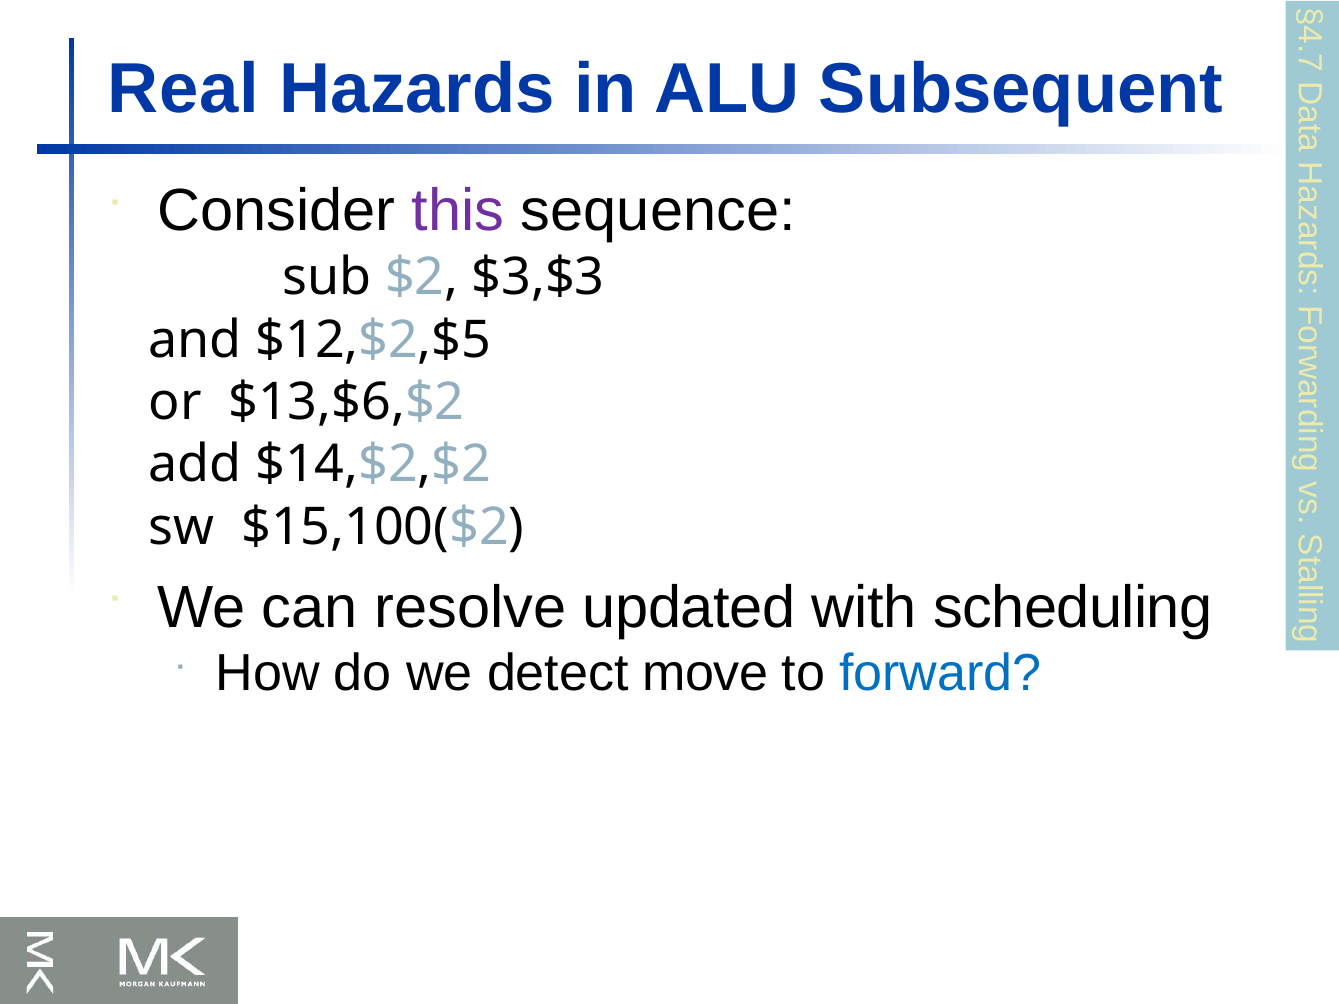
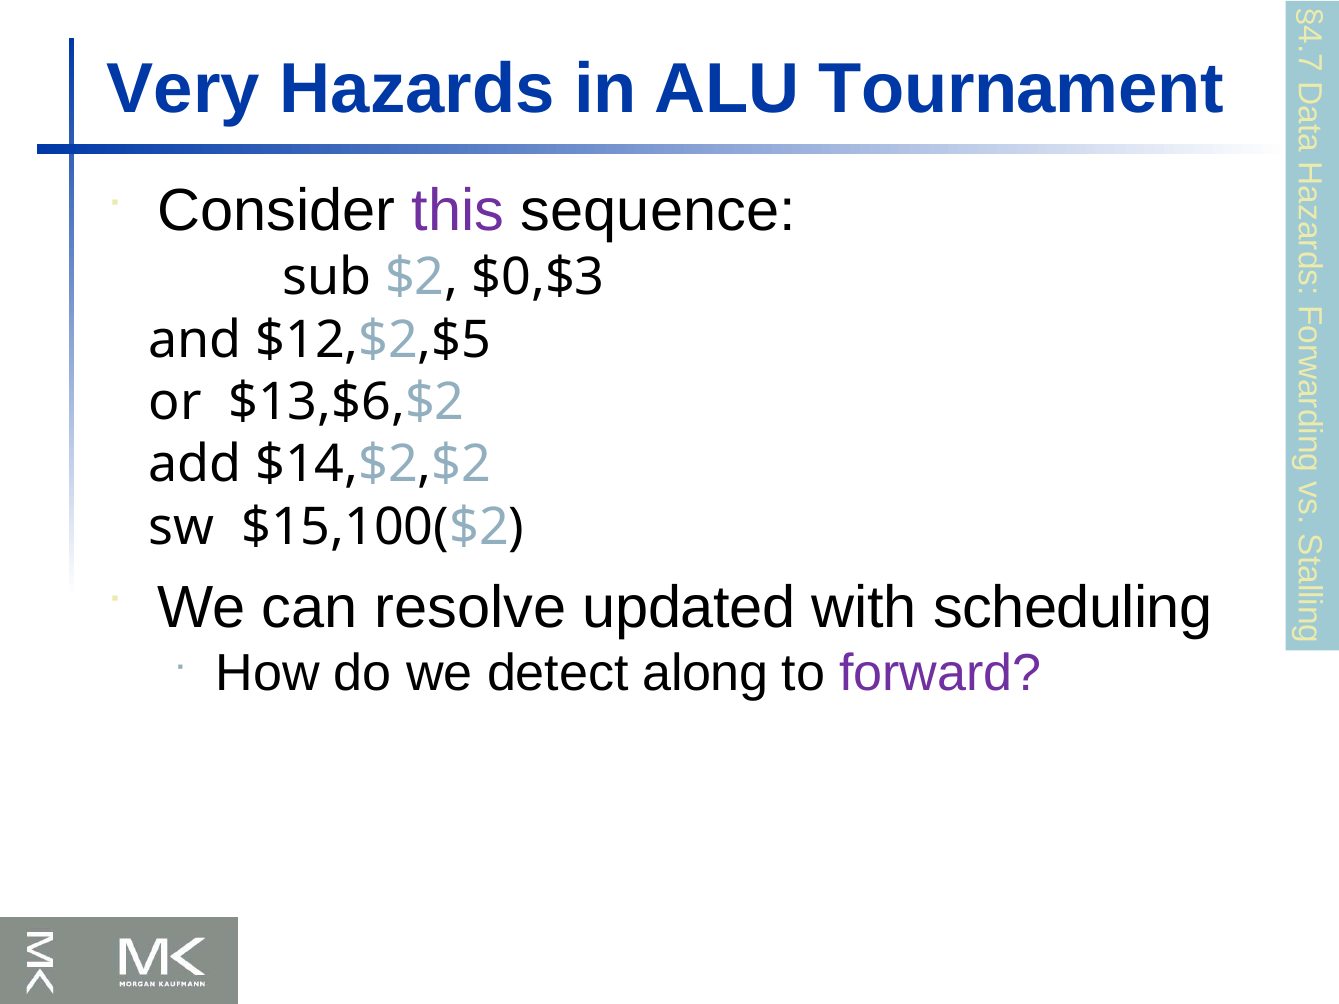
Real: Real -> Very
Subsequent: Subsequent -> Tournament
$3,$3: $3,$3 -> $0,$3
move: move -> along
forward colour: blue -> purple
